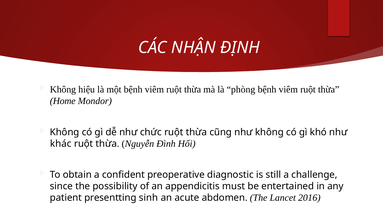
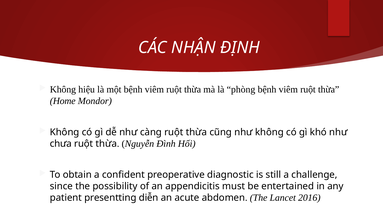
chức: chức -> càng
khác: khác -> chưa
sinh: sinh -> diễn
